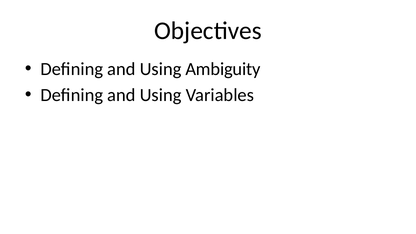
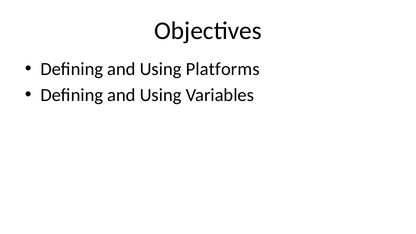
Ambiguity: Ambiguity -> Platforms
